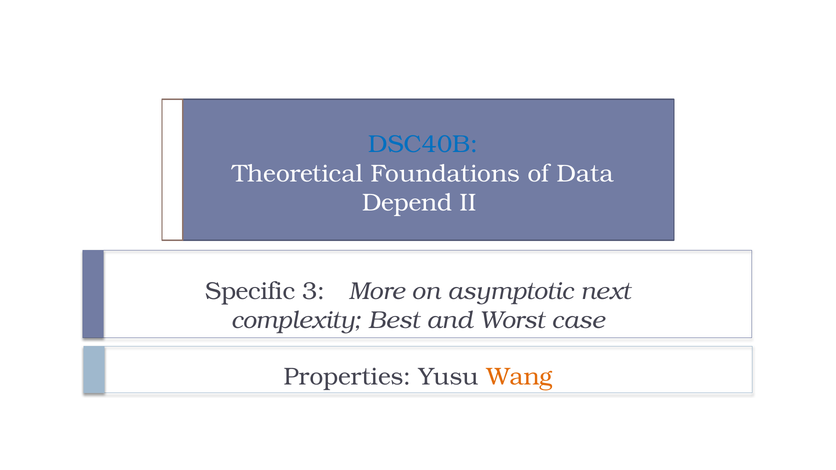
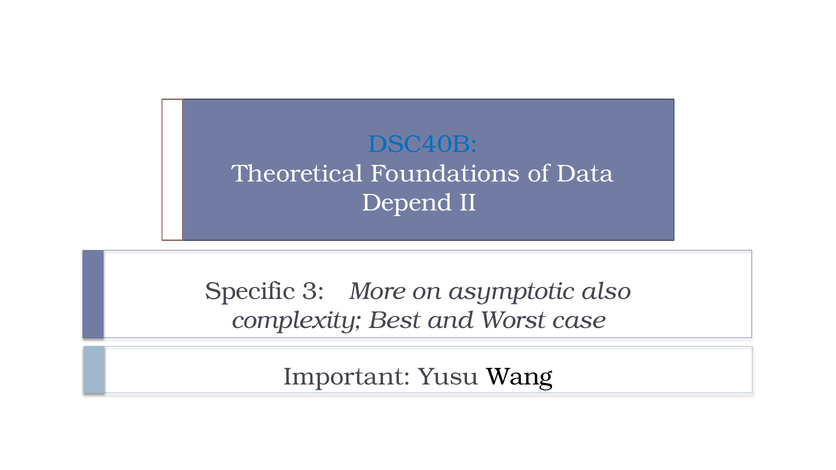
next: next -> also
Properties: Properties -> Important
Wang colour: orange -> black
